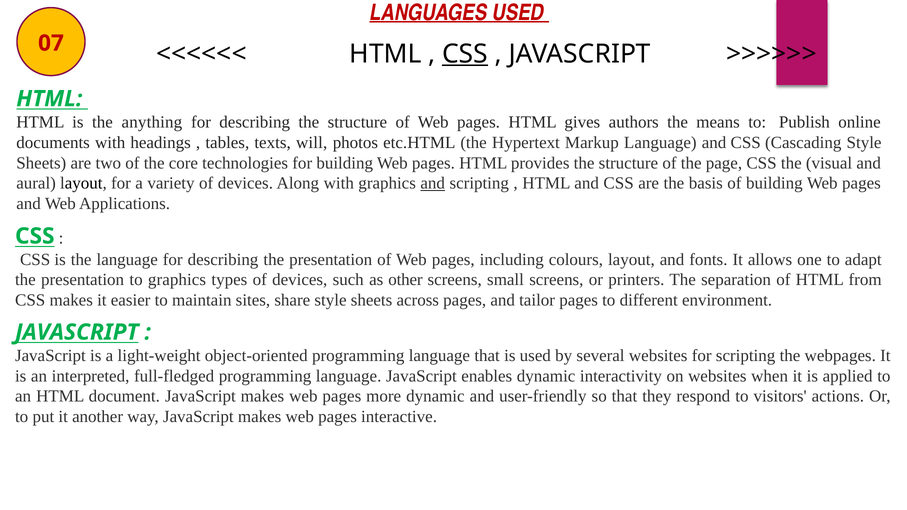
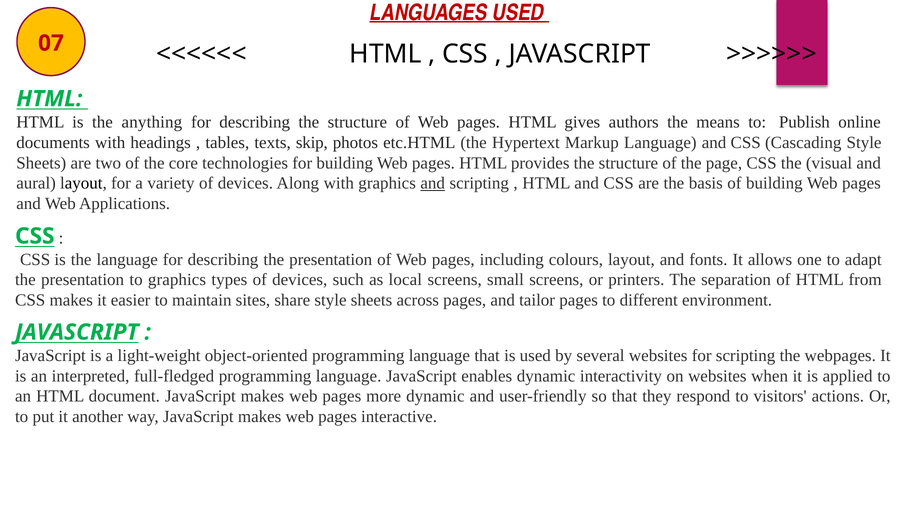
CSS at (465, 54) underline: present -> none
will: will -> skip
other: other -> local
